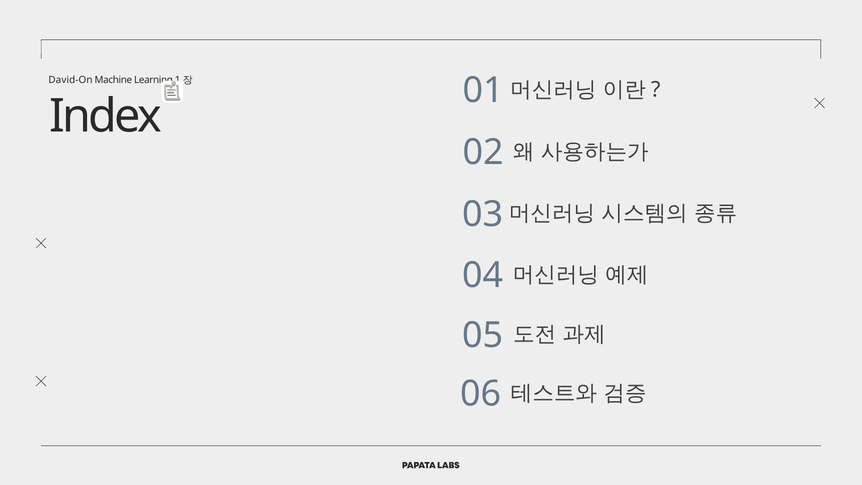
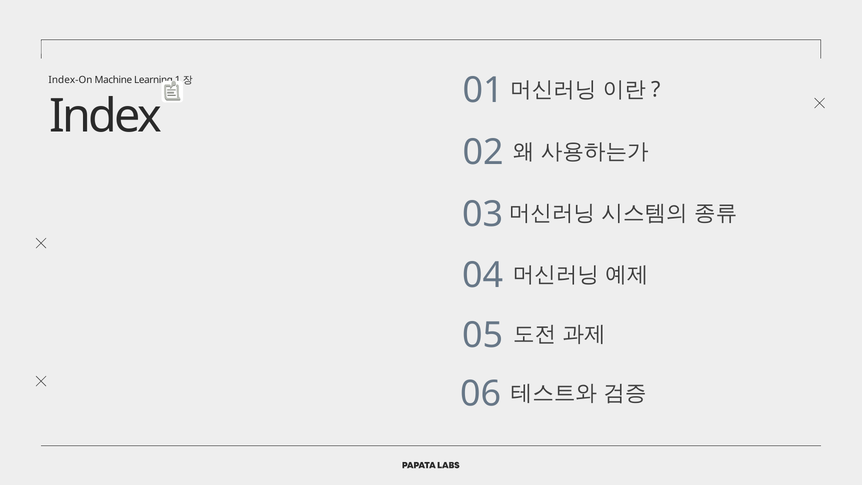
David-On: David-On -> Index-On
